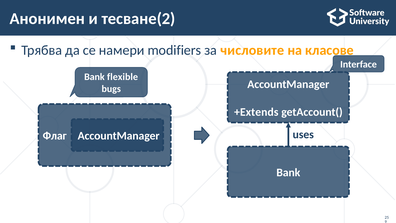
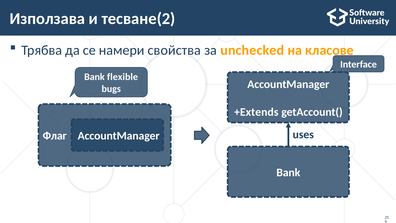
Анонимен: Анонимен -> Използава
modifiers: modifiers -> свойства
числовите: числовите -> unchecked
